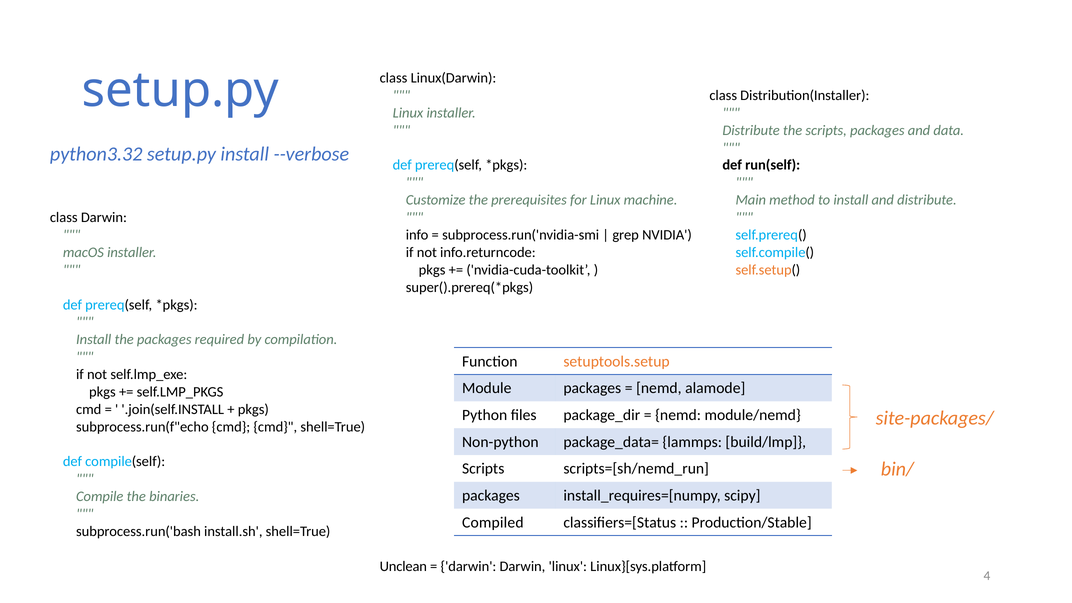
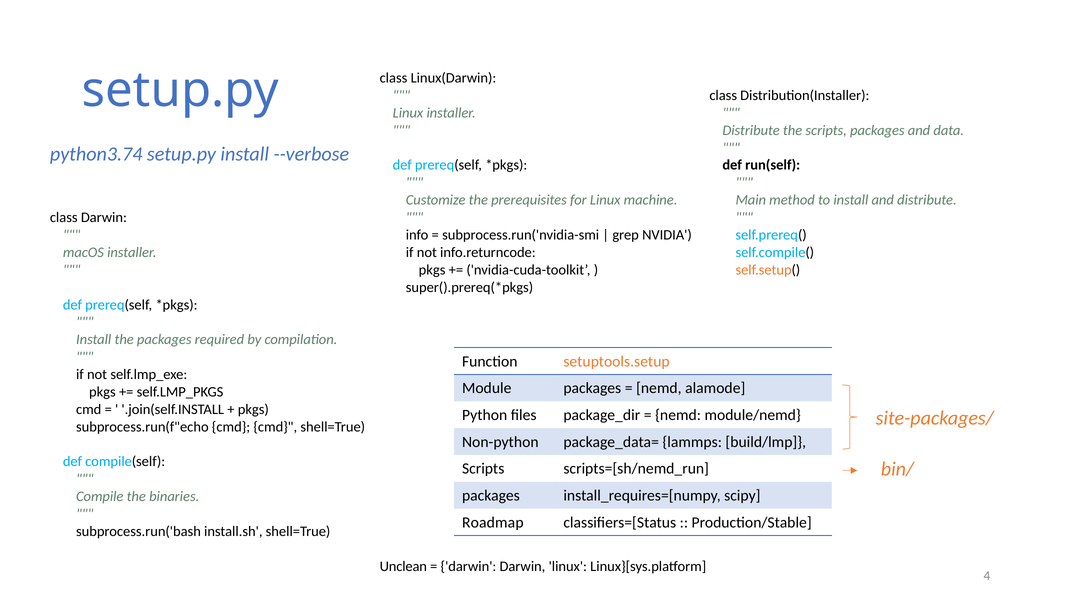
python3.32: python3.32 -> python3.74
Compiled: Compiled -> Roadmap
